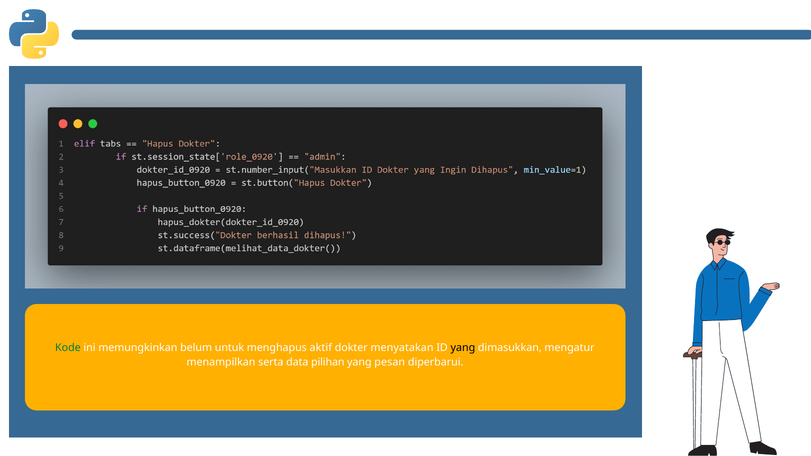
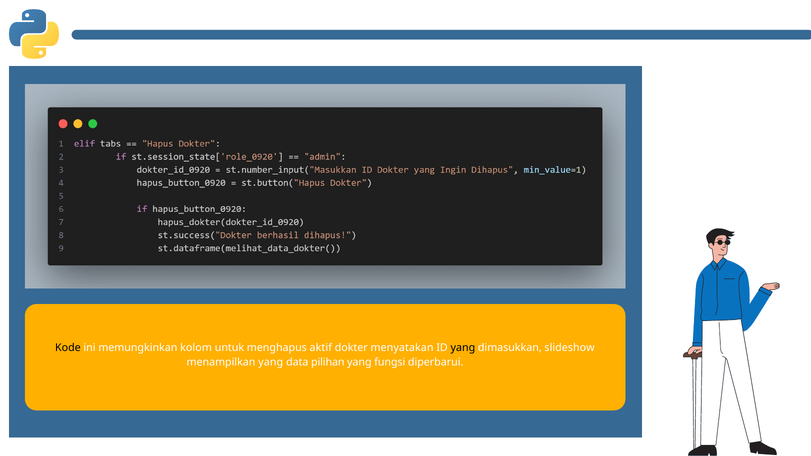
Kode colour: green -> black
belum: belum -> kolom
mengatur: mengatur -> slideshow
menampilkan serta: serta -> yang
pesan: pesan -> fungsi
